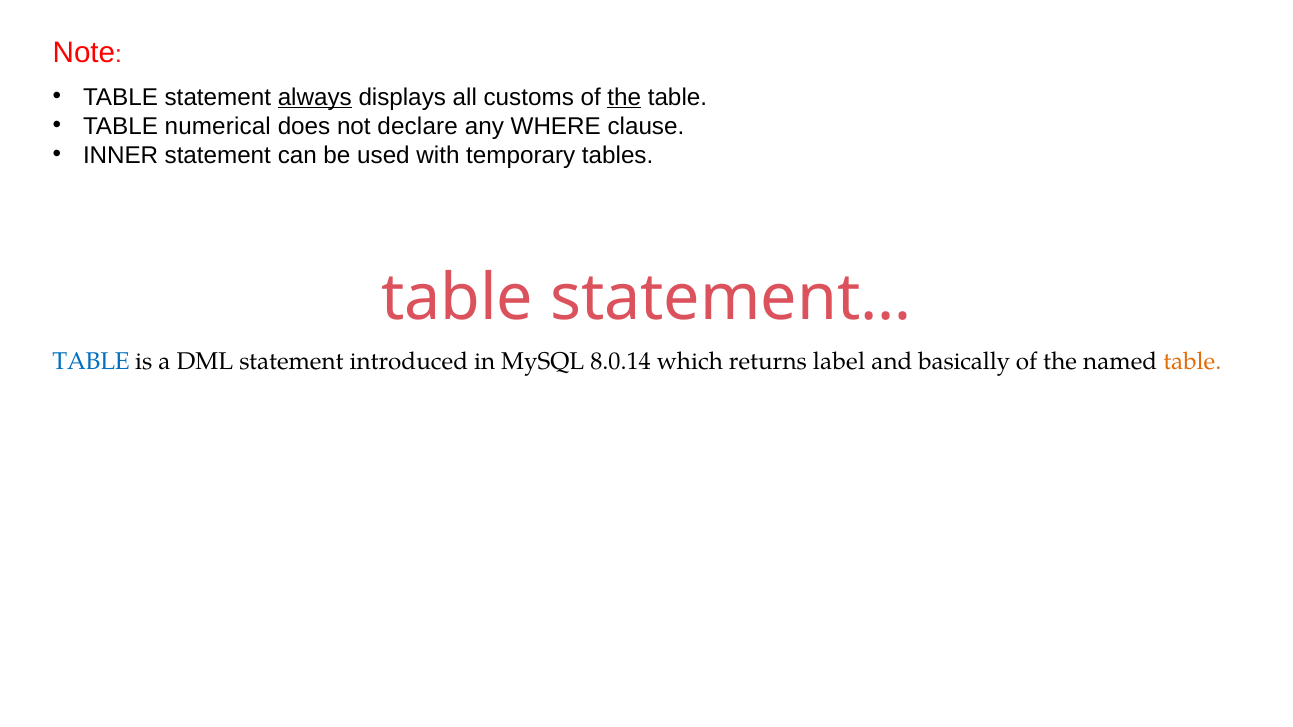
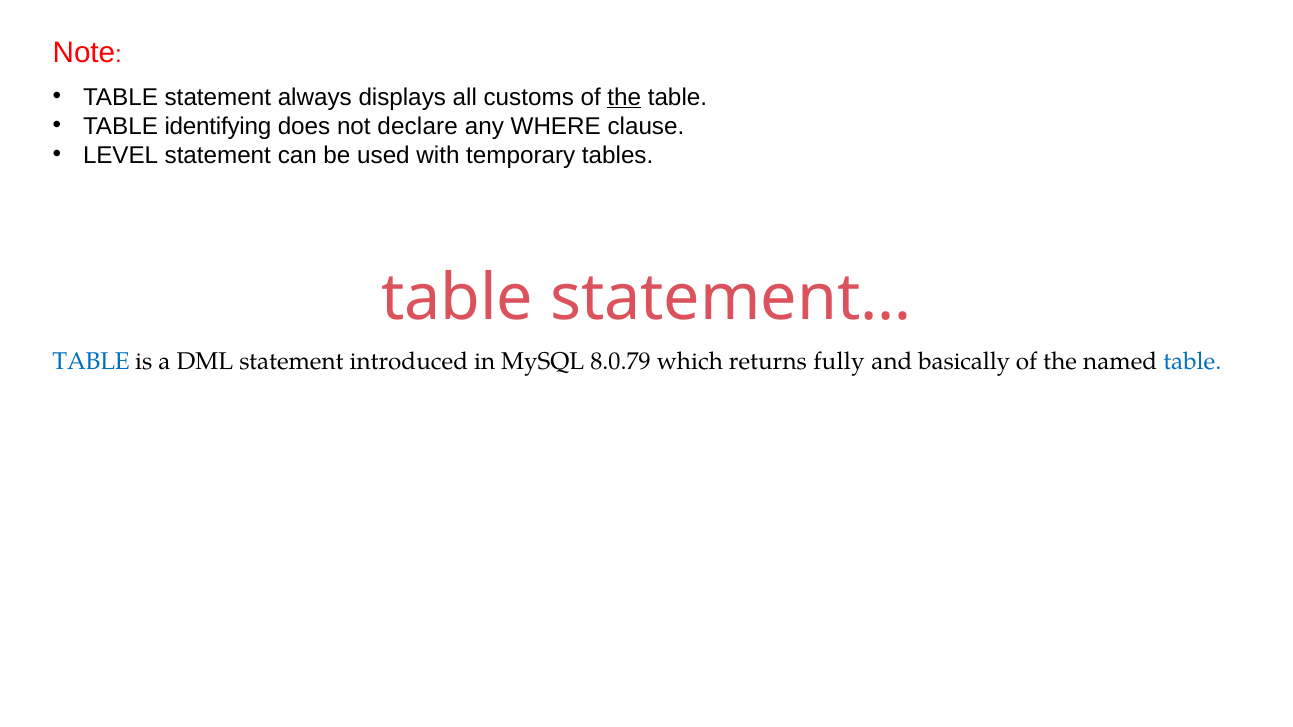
always underline: present -> none
numerical: numerical -> identifying
INNER: INNER -> LEVEL
8.0.14: 8.0.14 -> 8.0.79
label: label -> fully
table at (1192, 362) colour: orange -> blue
